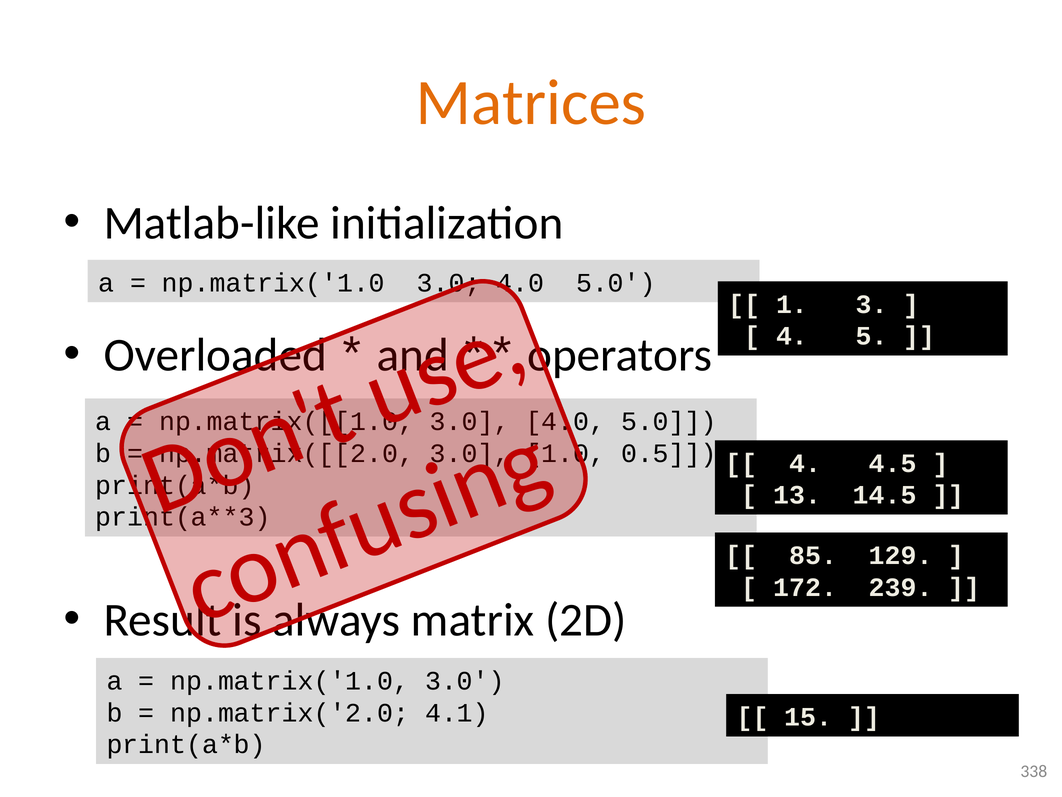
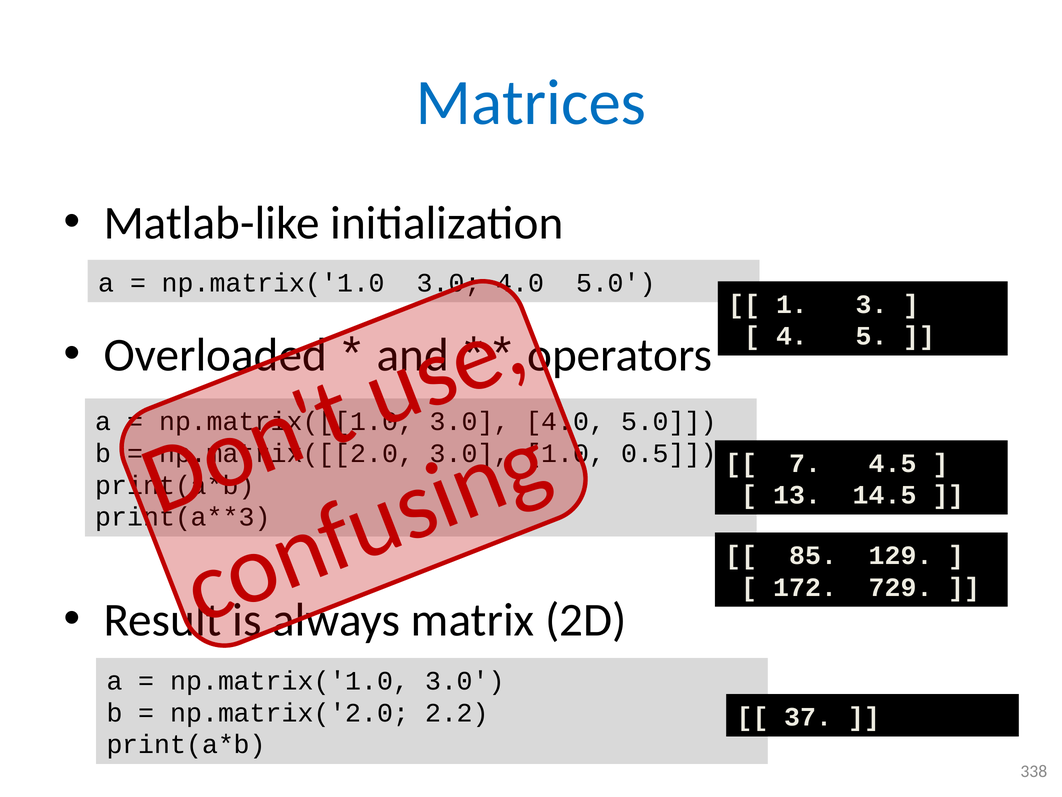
Matrices colour: orange -> blue
4 at (805, 463): 4 -> 7
239: 239 -> 729
4.1: 4.1 -> 2.2
15: 15 -> 37
